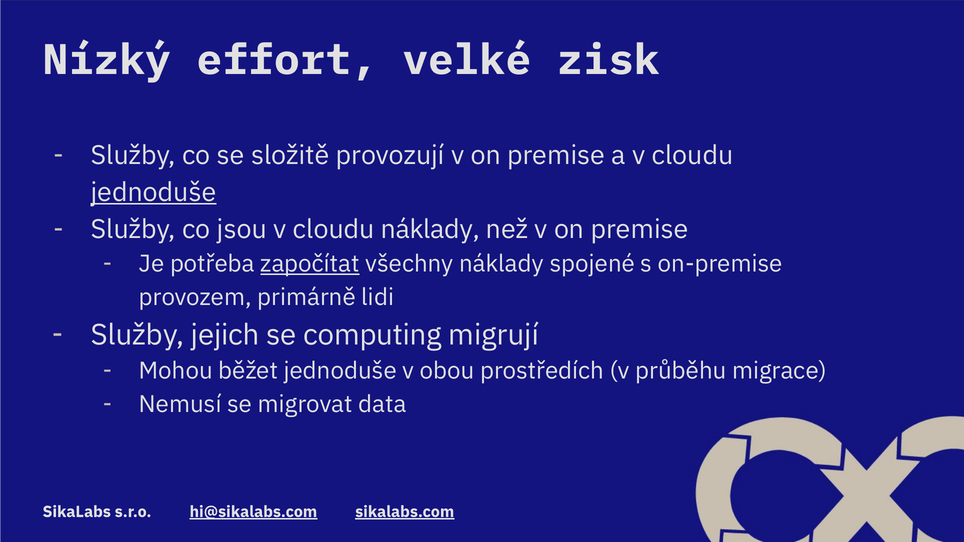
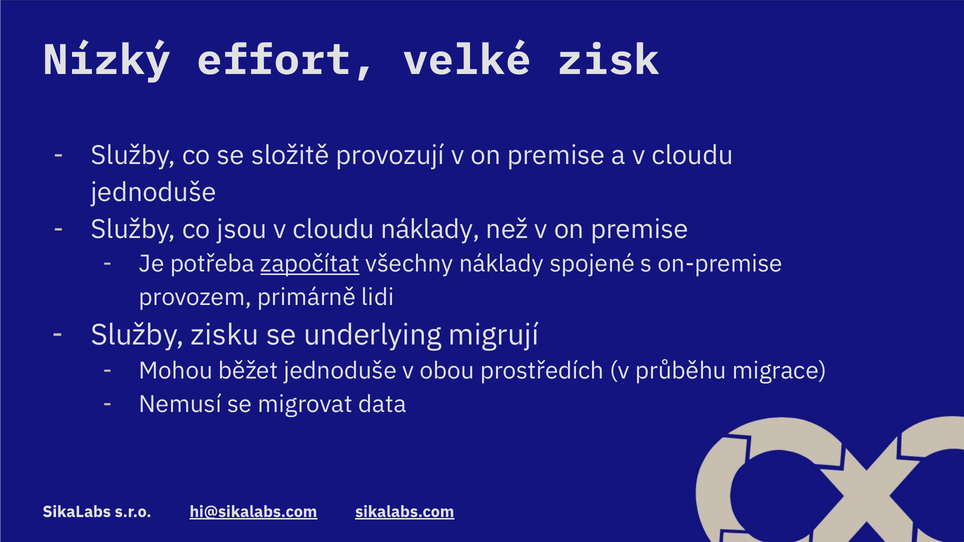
jednoduše at (154, 192) underline: present -> none
jejich: jejich -> zisku
computing: computing -> underlying
